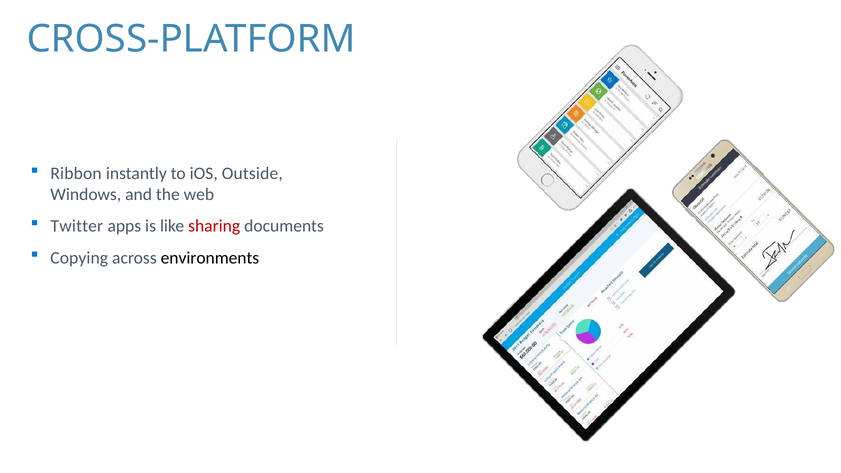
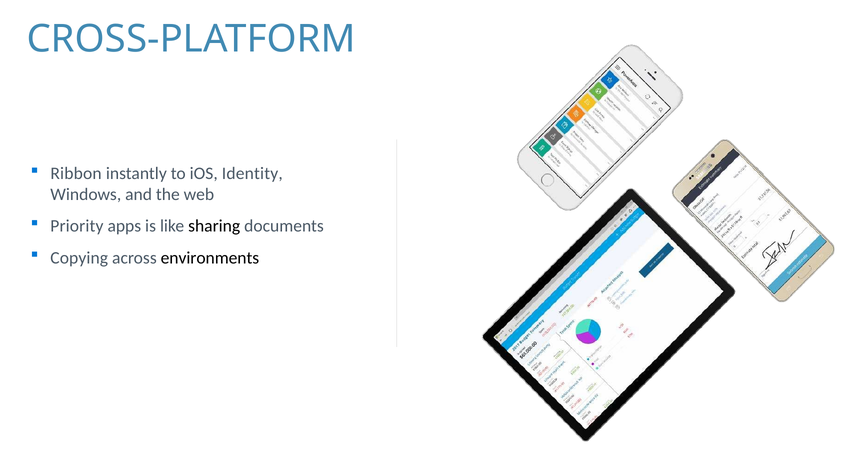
Outside: Outside -> Identity
Twitter: Twitter -> Priority
sharing colour: red -> black
